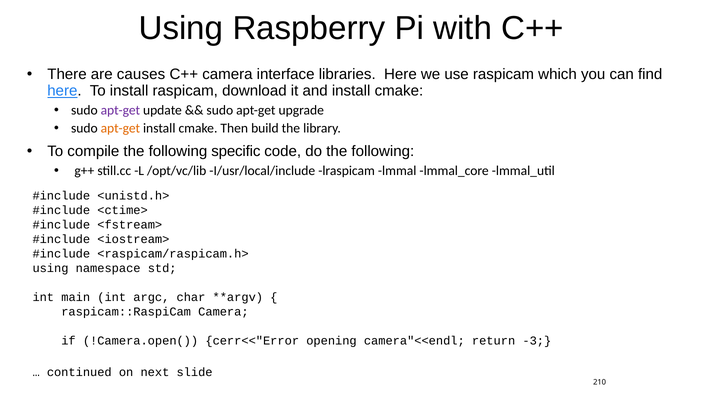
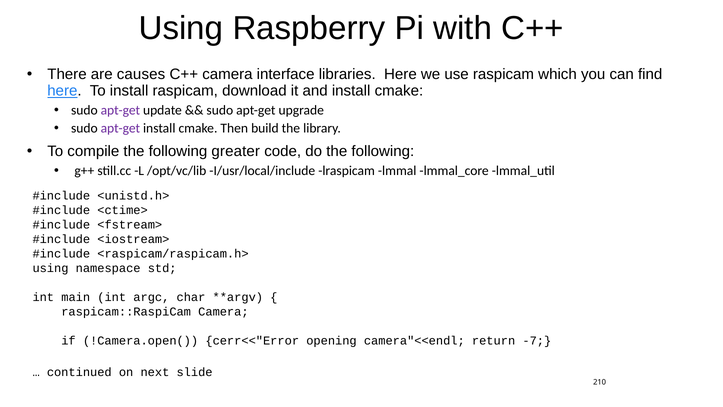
apt-get at (120, 128) colour: orange -> purple
specific: specific -> greater
-3: -3 -> -7
